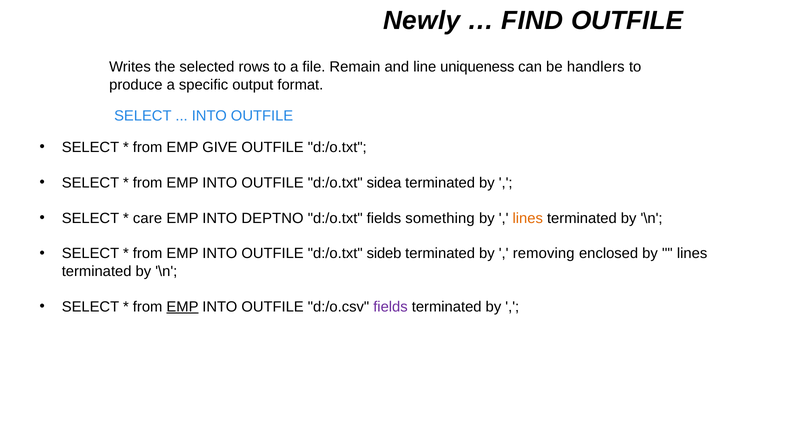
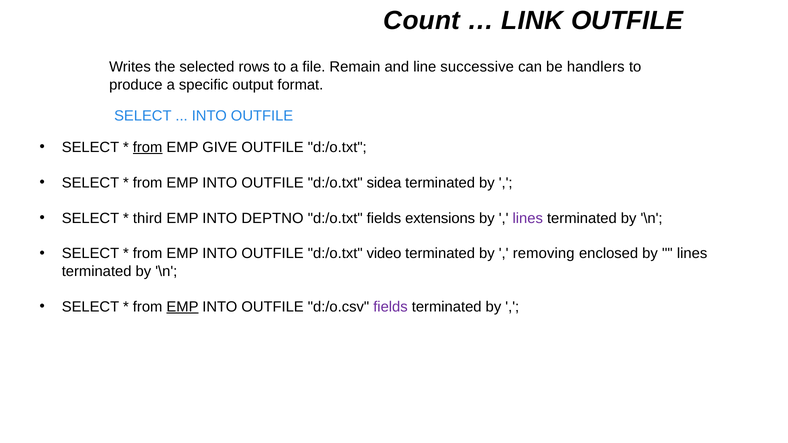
Newly: Newly -> Count
FIND: FIND -> LINK
uniqueness: uniqueness -> successive
from at (148, 147) underline: none -> present
care: care -> third
something: something -> extensions
lines at (528, 218) colour: orange -> purple
sideb: sideb -> video
